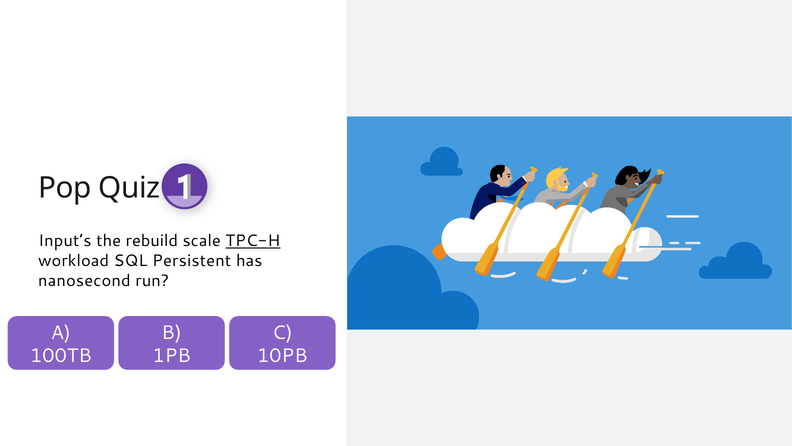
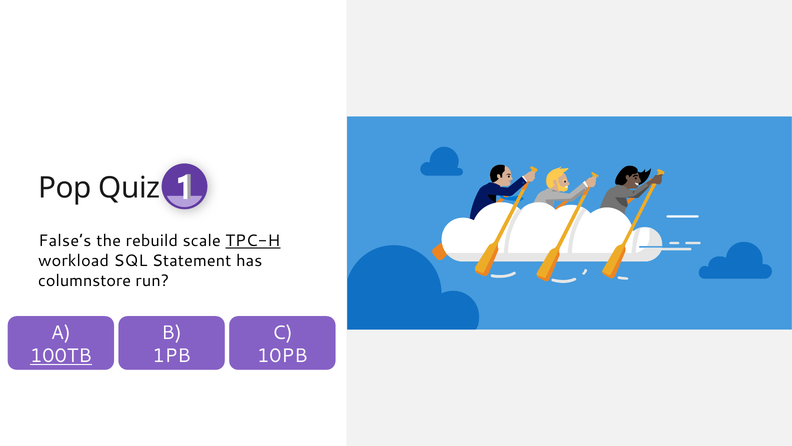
Input’s: Input’s -> False’s
Persistent: Persistent -> Statement
nanosecond: nanosecond -> columnstore
100TB underline: none -> present
